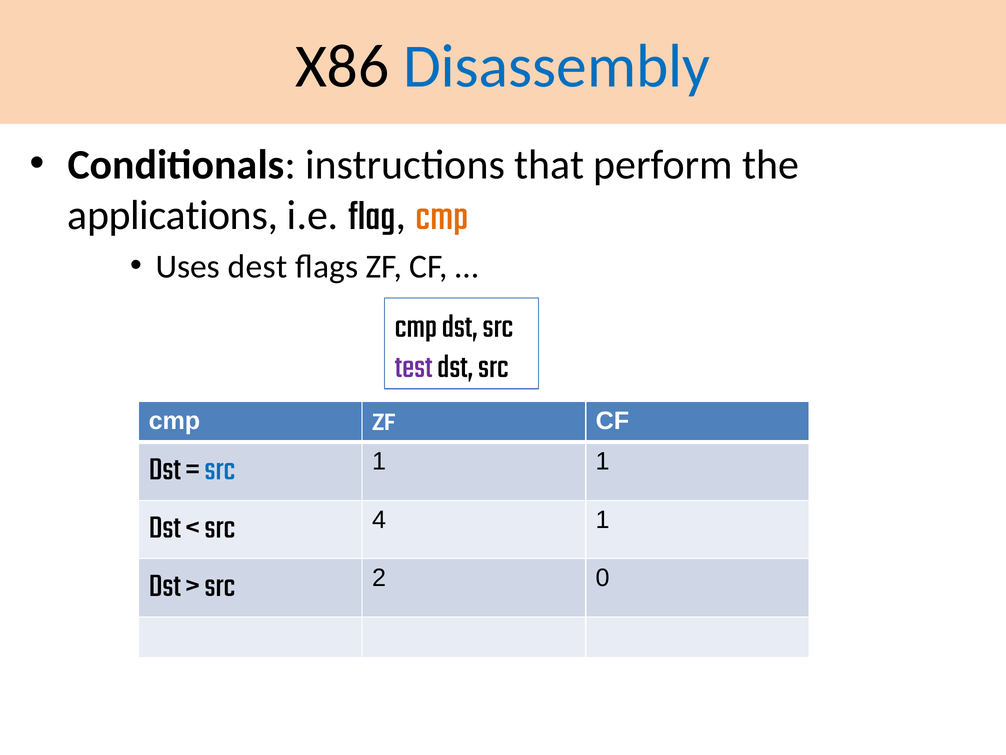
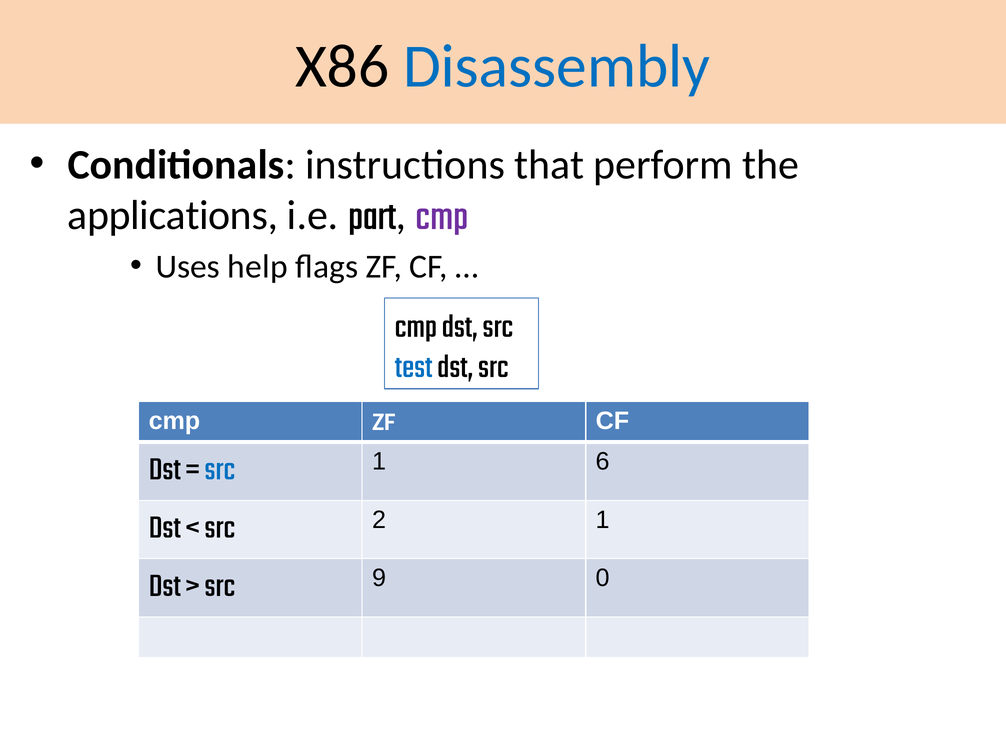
flag: flag -> part
cmp at (442, 215) colour: orange -> purple
dest: dest -> help
test colour: purple -> blue
1 1: 1 -> 6
4: 4 -> 2
2: 2 -> 9
